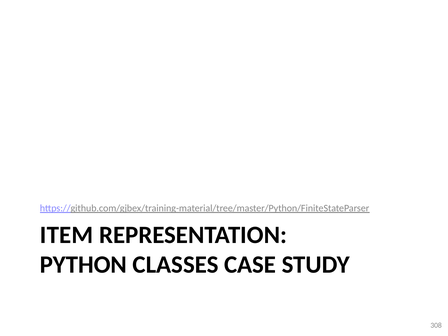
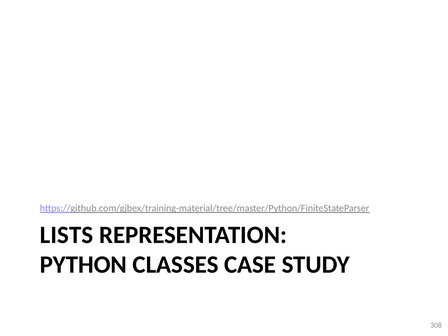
ITEM: ITEM -> LISTS
